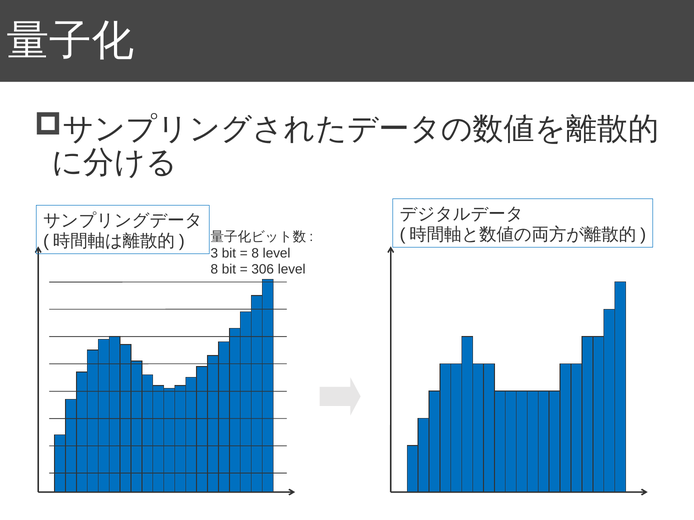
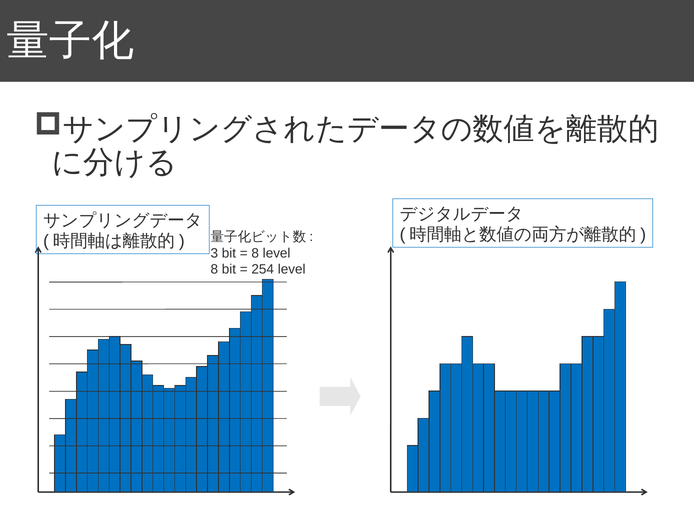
306: 306 -> 254
